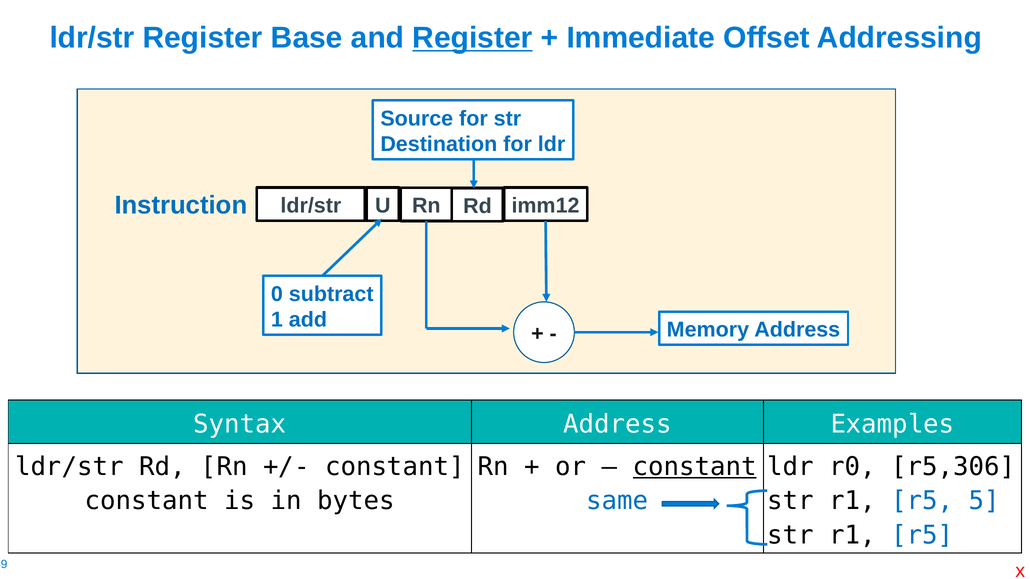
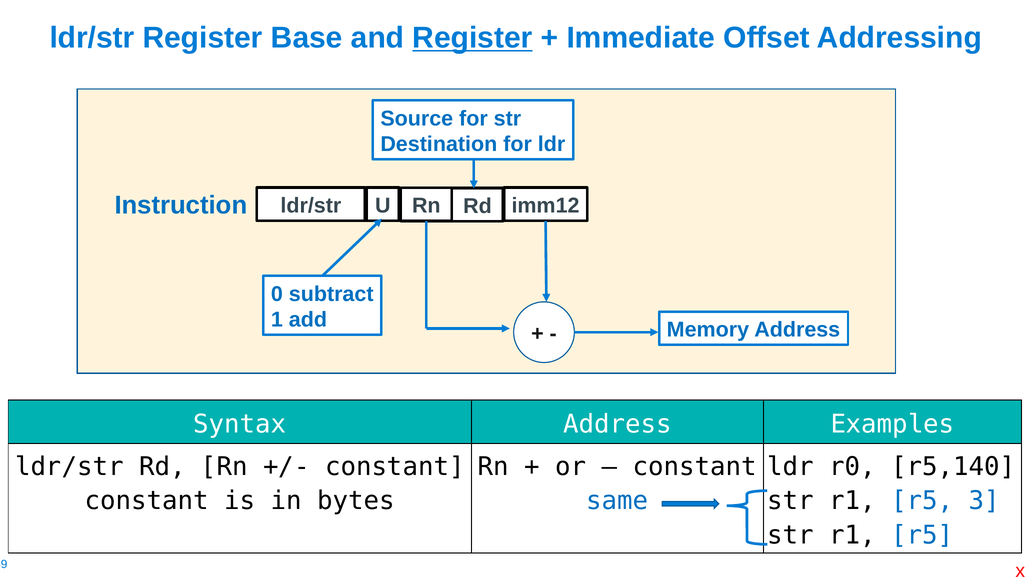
constant at (695, 467) underline: present -> none
r5,306: r5,306 -> r5,140
5: 5 -> 3
